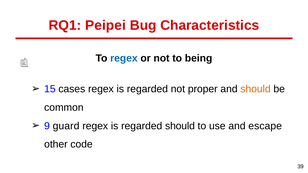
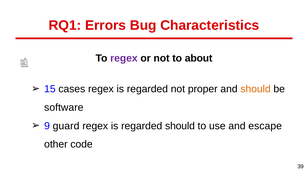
Peipei: Peipei -> Errors
regex at (124, 58) colour: blue -> purple
being: being -> about
common: common -> software
